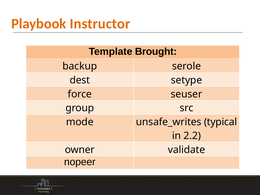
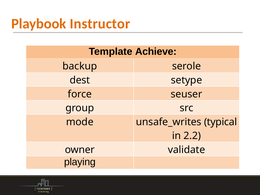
Brought: Brought -> Achieve
nopeer: nopeer -> playing
